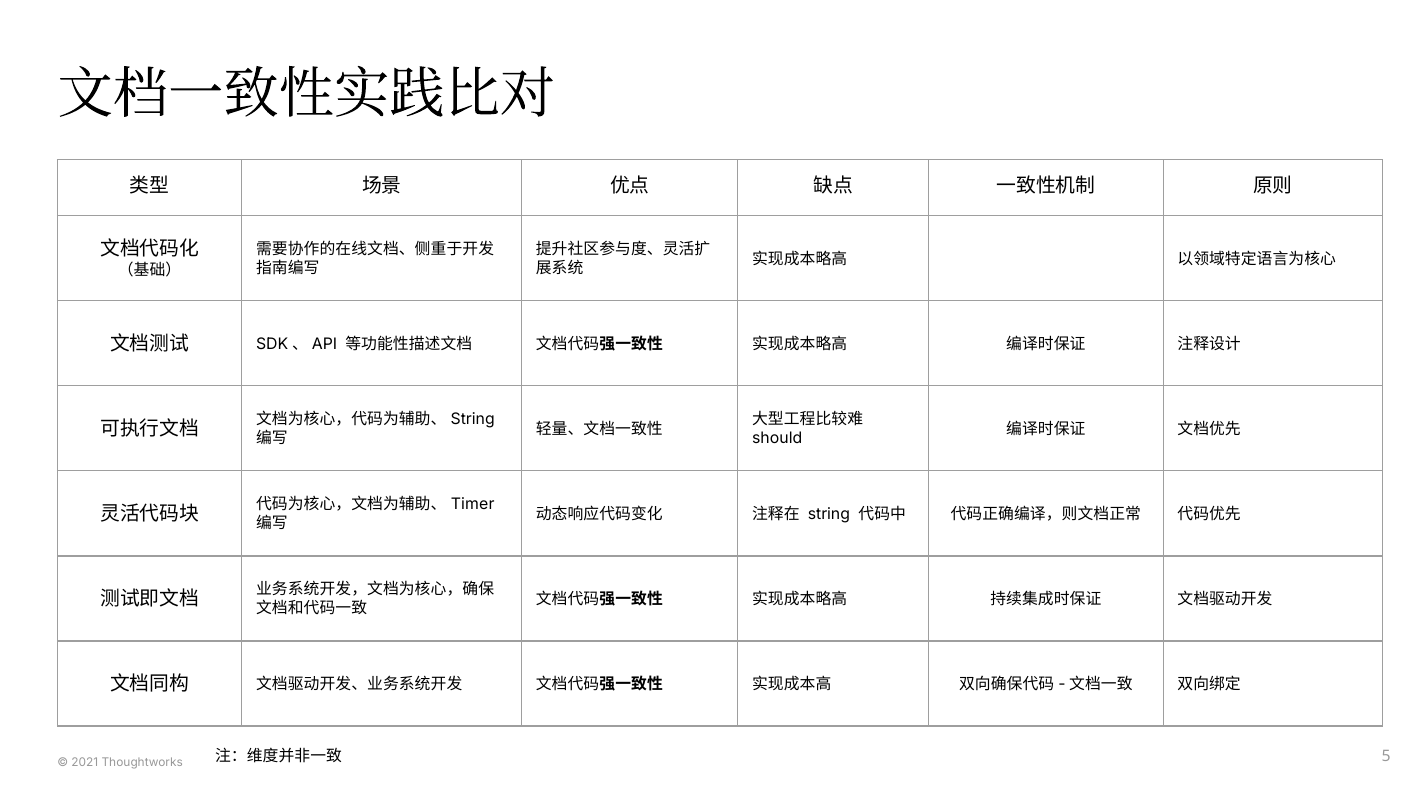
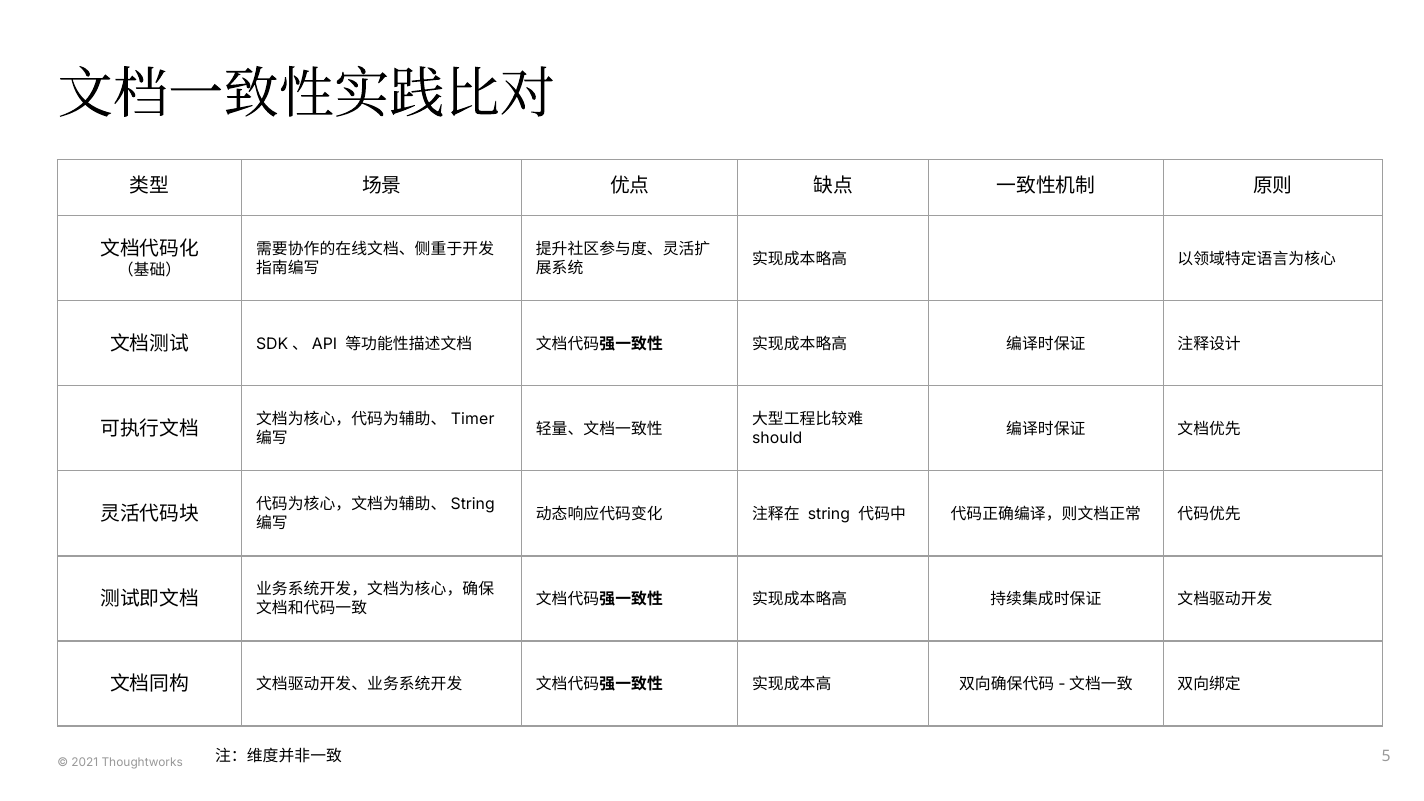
String at (473, 419): String -> Timer
Timer at (473, 504): Timer -> String
